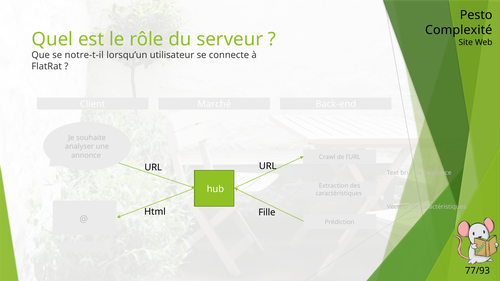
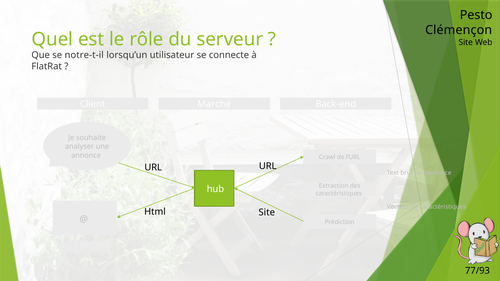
Complexité: Complexité -> Clémençon
Fille at (267, 212): Fille -> Site
